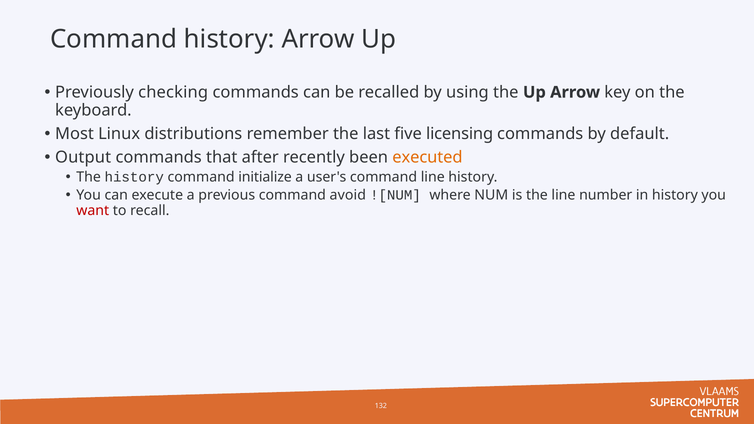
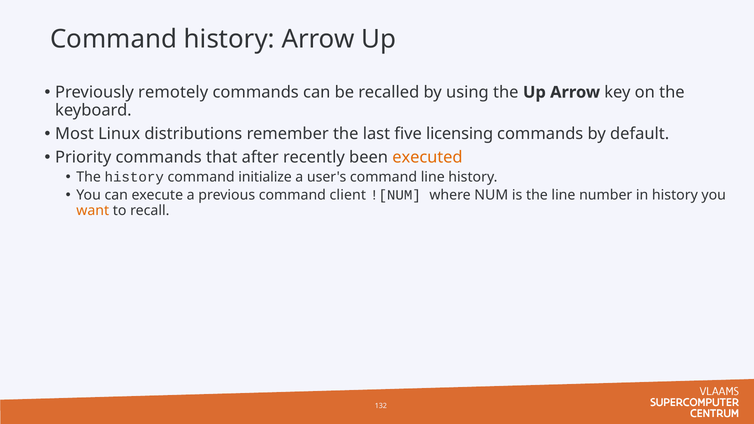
checking: checking -> remotely
Output: Output -> Priority
avoid: avoid -> client
want colour: red -> orange
